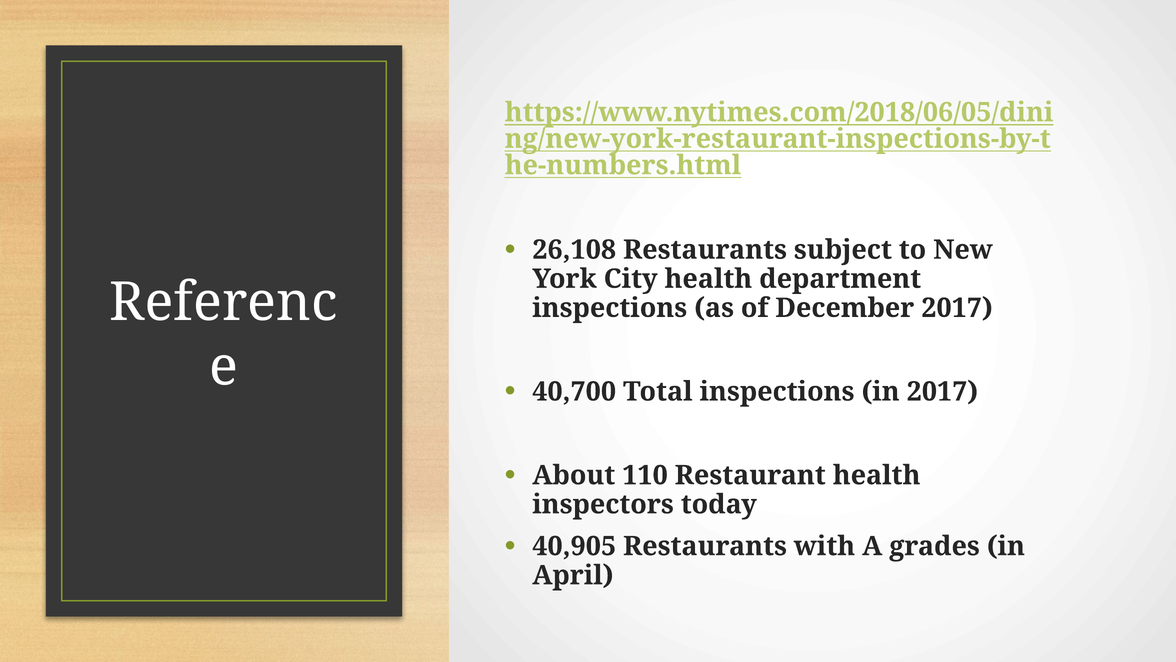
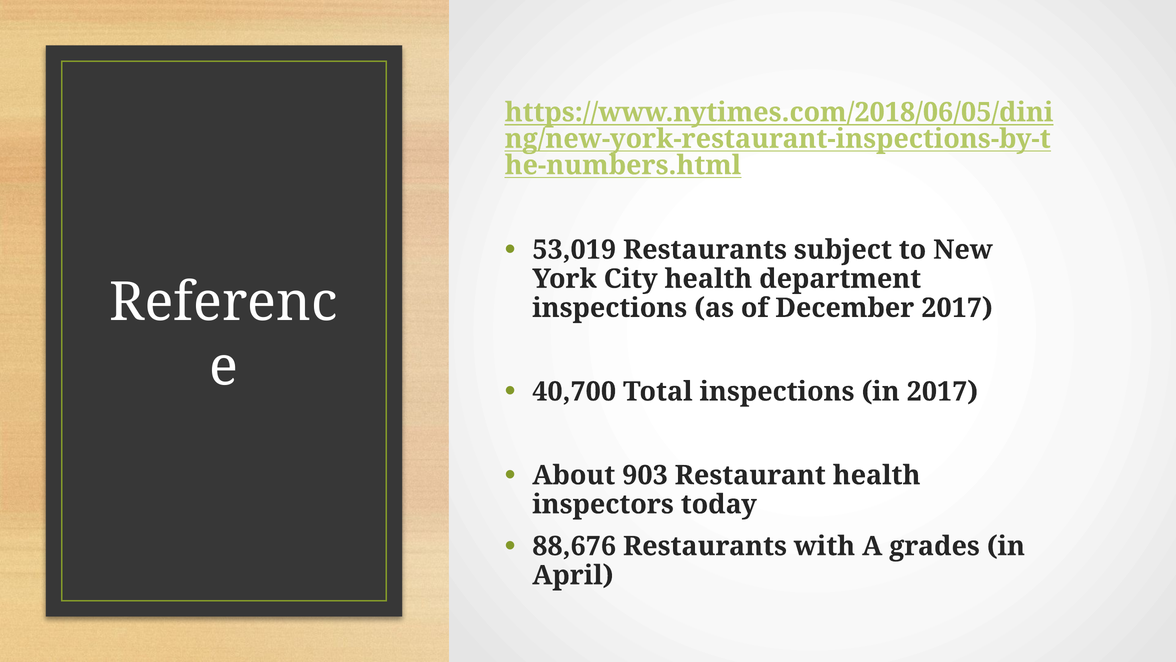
26,108: 26,108 -> 53,019
110: 110 -> 903
40,905: 40,905 -> 88,676
